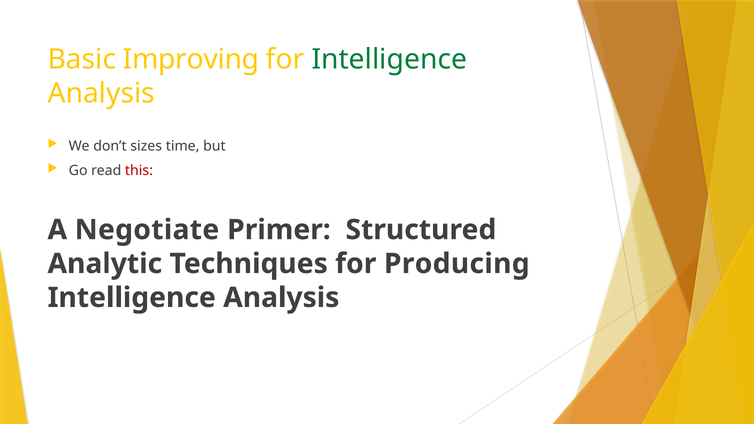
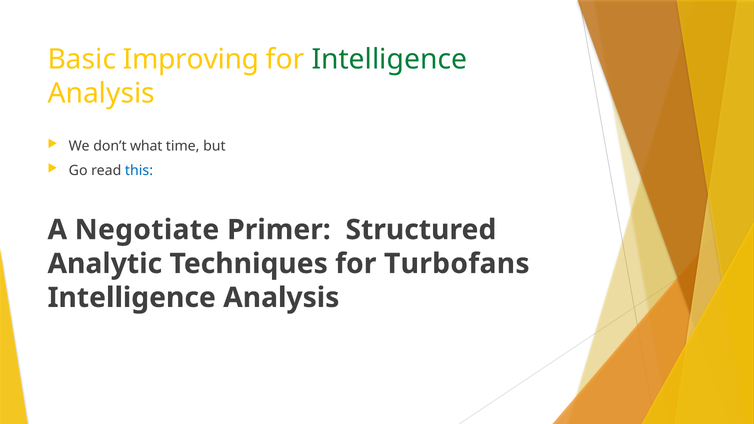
sizes: sizes -> what
this colour: red -> blue
Producing: Producing -> Turbofans
